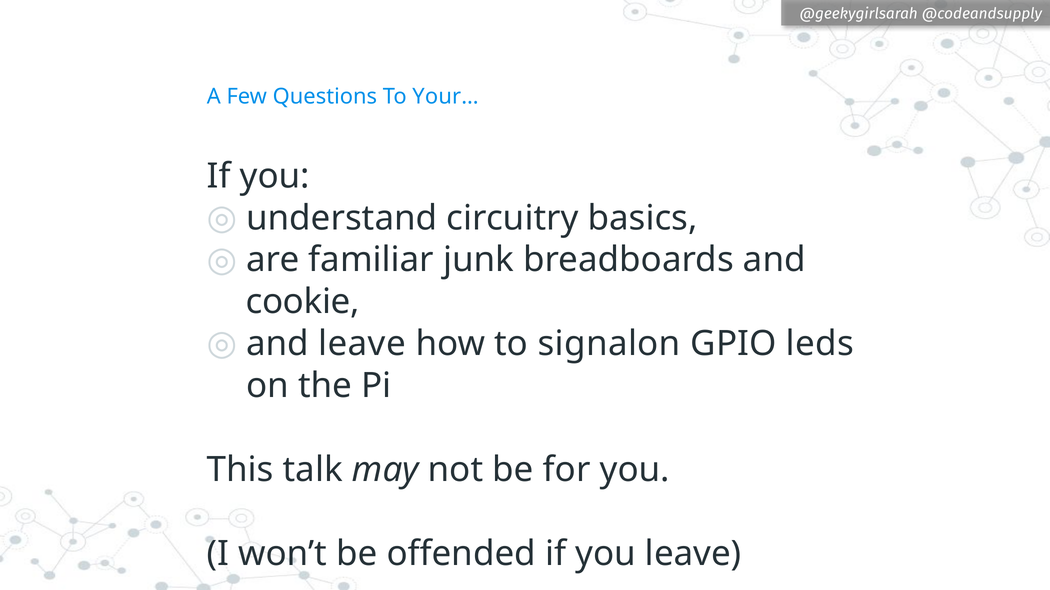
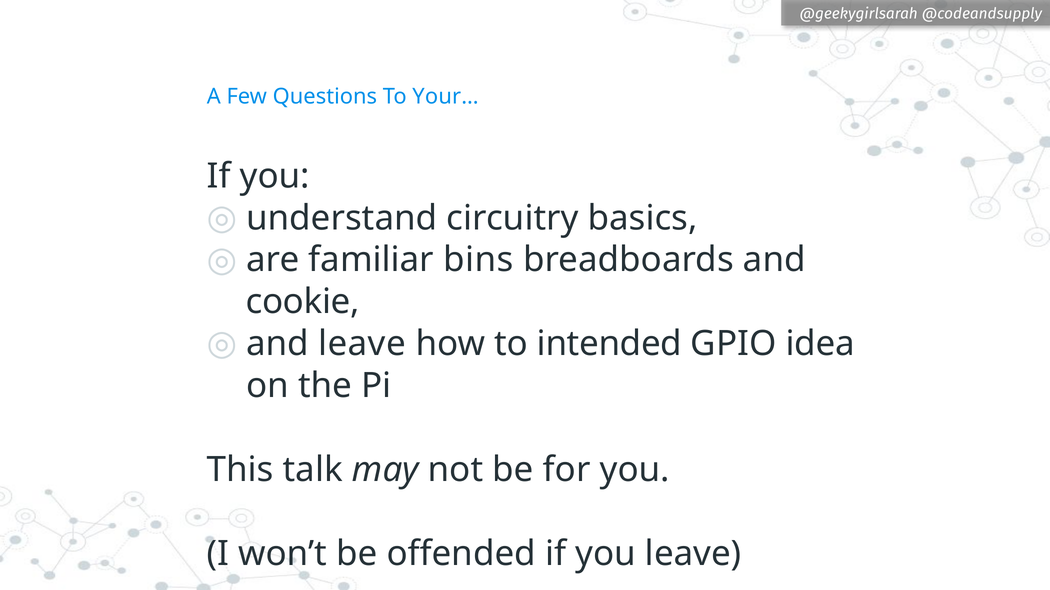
junk: junk -> bins
signalon: signalon -> intended
leds: leds -> idea
